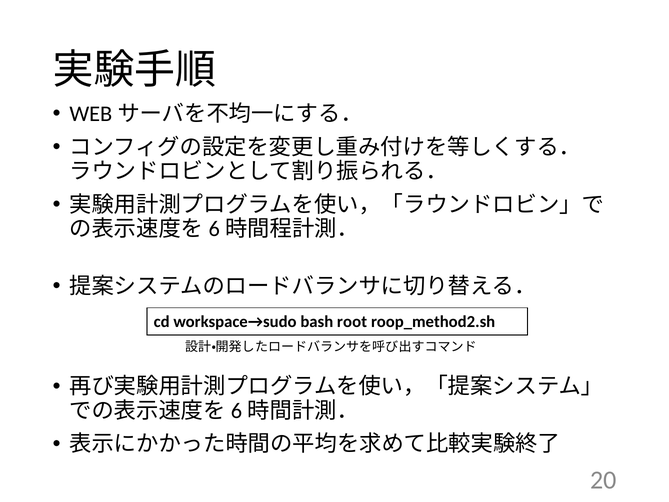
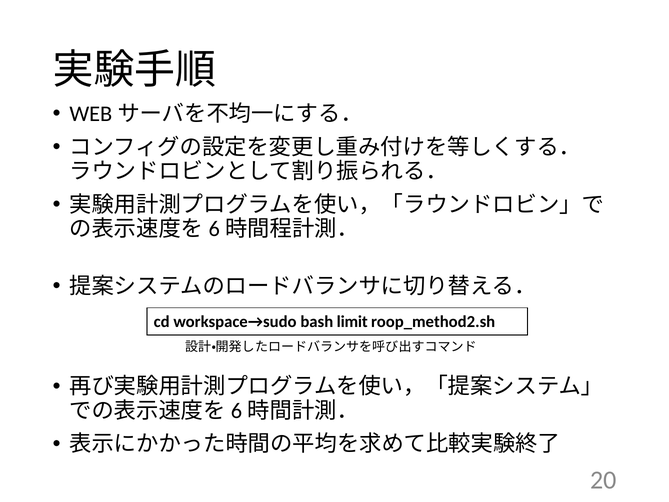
root: root -> limit
